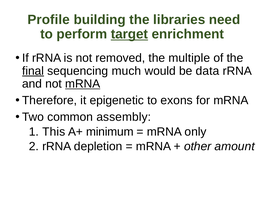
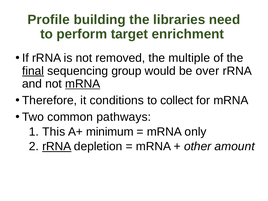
target underline: present -> none
much: much -> group
data: data -> over
epigenetic: epigenetic -> conditions
exons: exons -> collect
assembly: assembly -> pathways
rRNA at (57, 146) underline: none -> present
